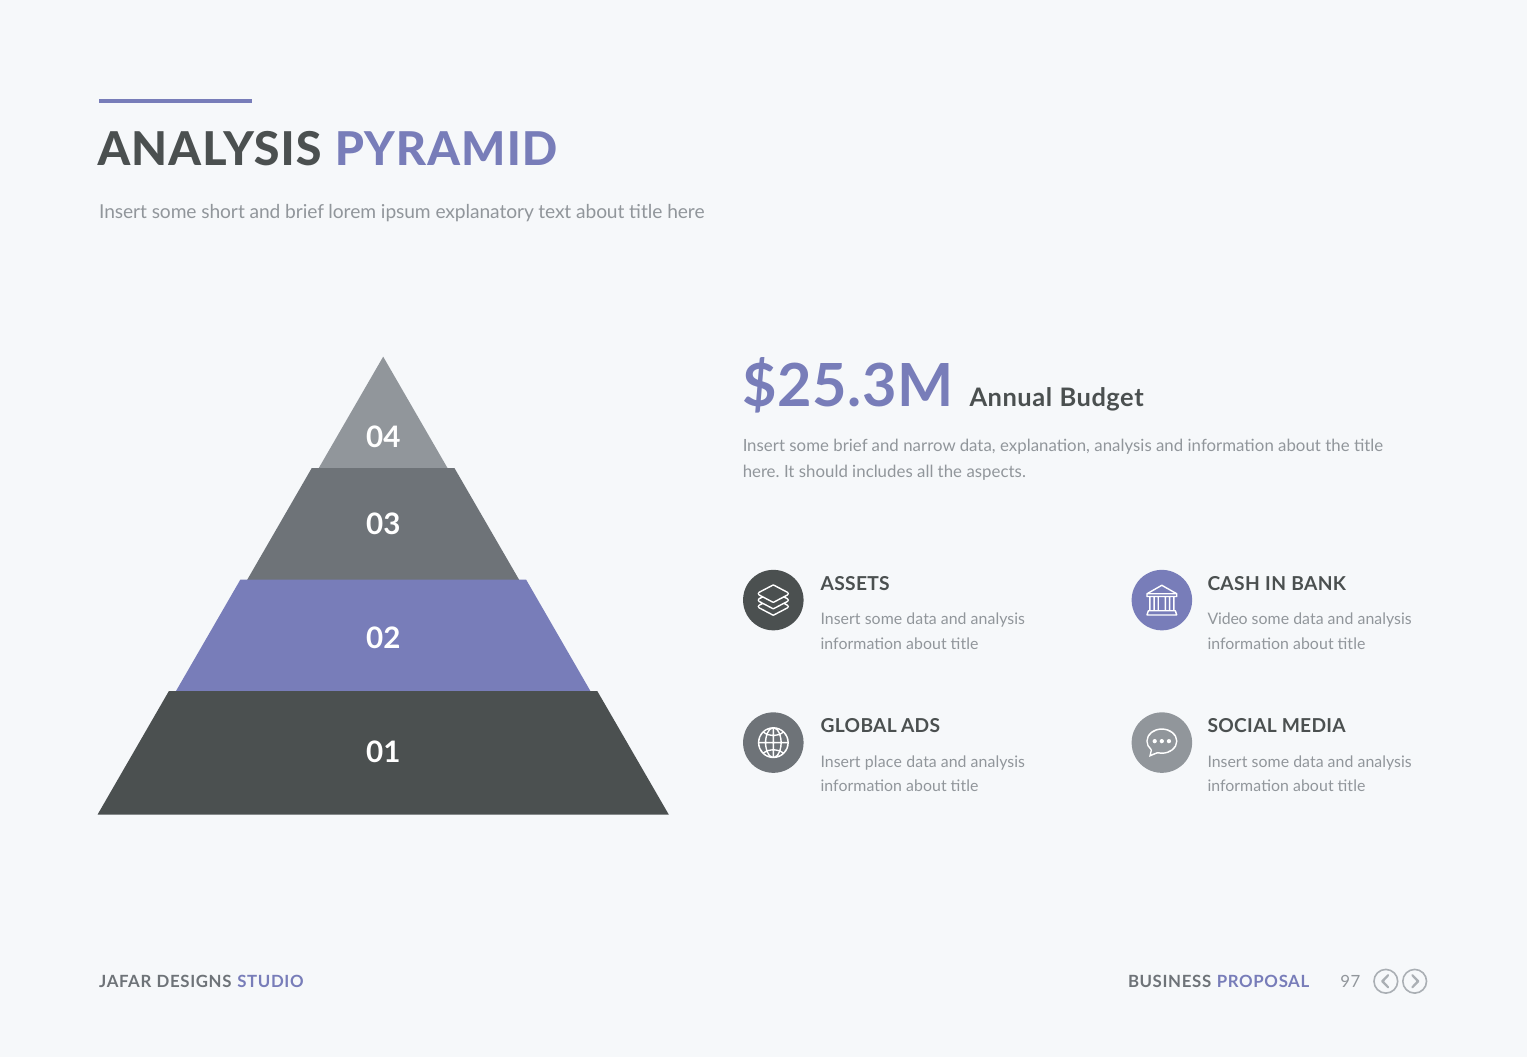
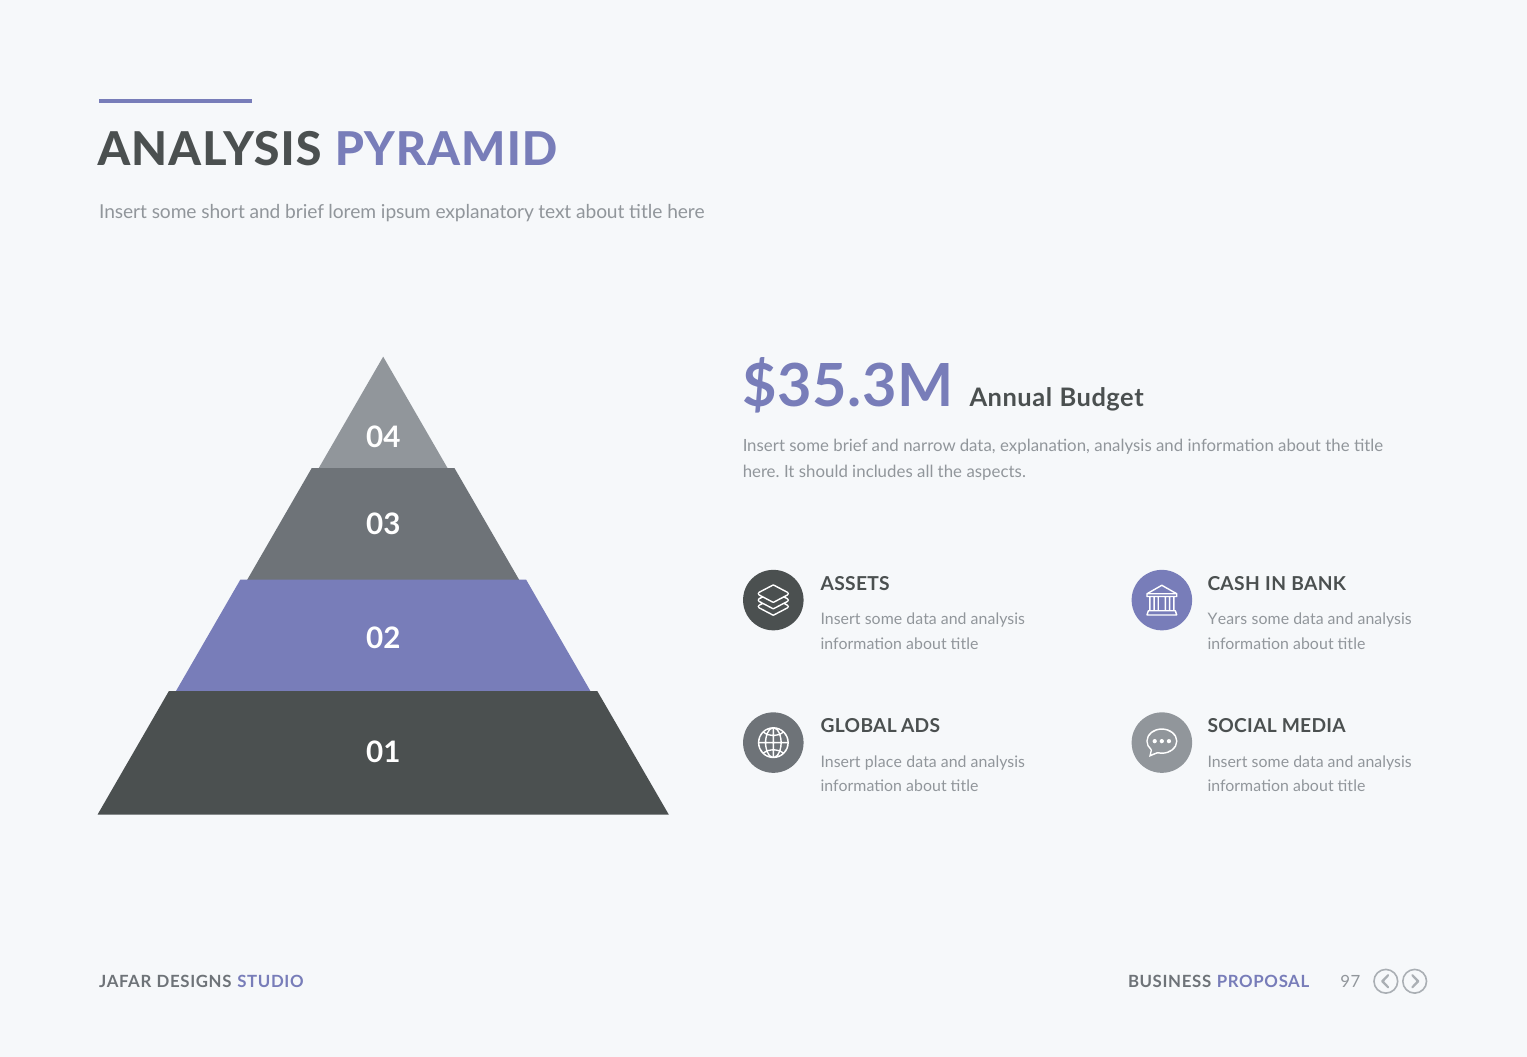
$25.3M: $25.3M -> $35.3M
Video: Video -> Years
